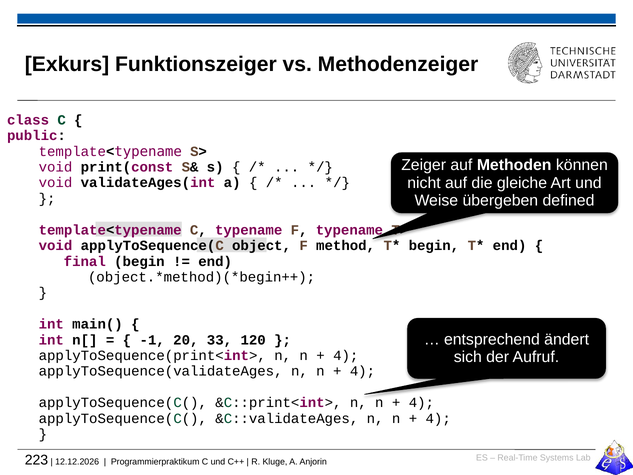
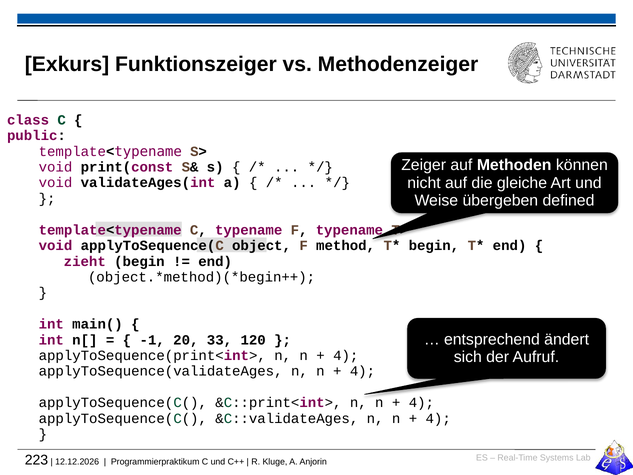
final: final -> zieht
